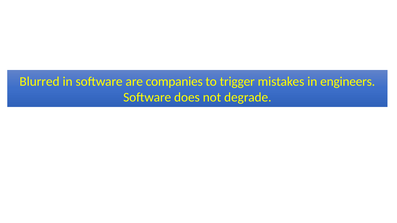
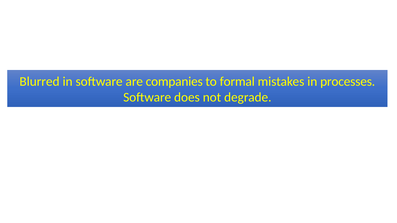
trigger: trigger -> formal
engineers: engineers -> processes
